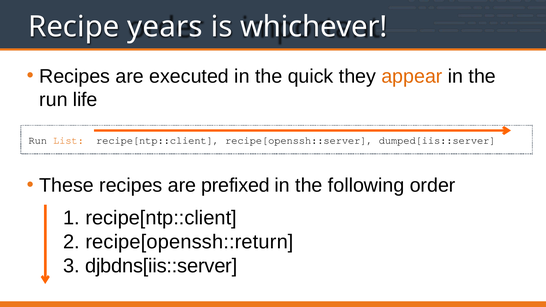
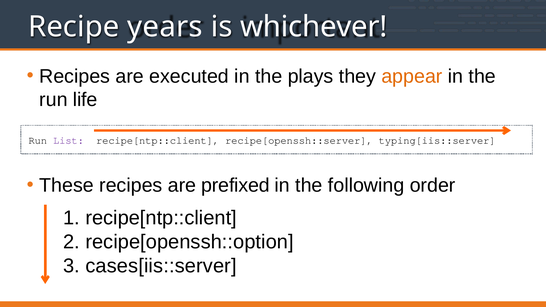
quick: quick -> plays
List colour: orange -> purple
dumped[iis::server: dumped[iis::server -> typing[iis::server
recipe[openssh::return: recipe[openssh::return -> recipe[openssh::option
djbdns[iis::server: djbdns[iis::server -> cases[iis::server
